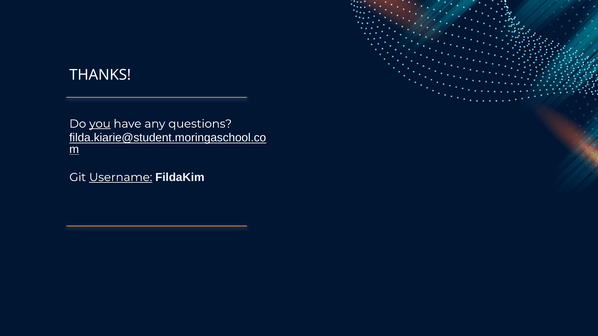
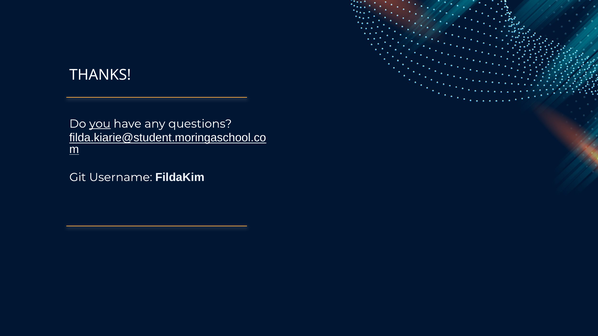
Username underline: present -> none
